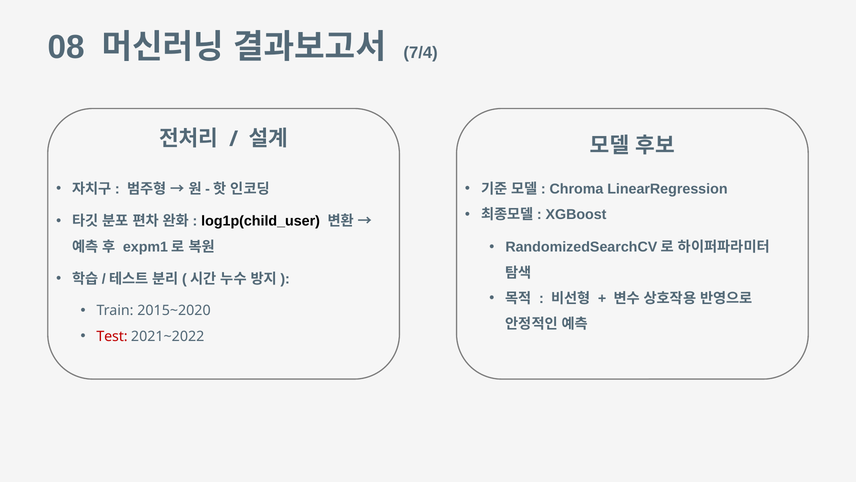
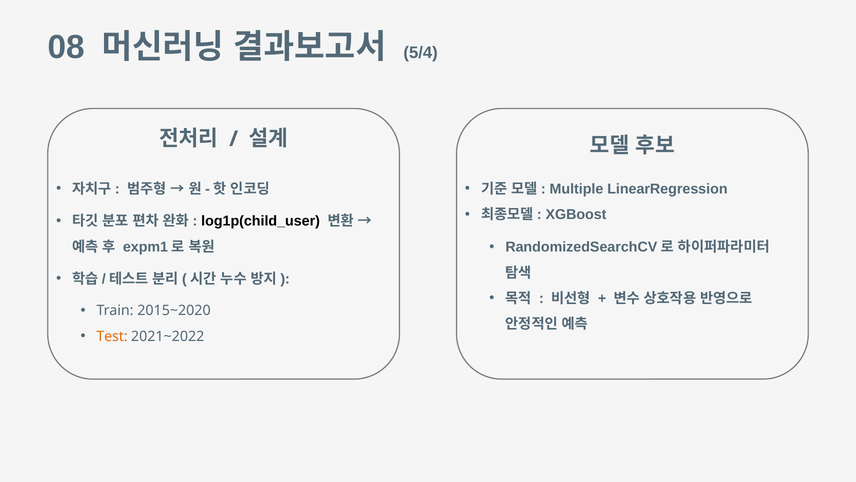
7/4: 7/4 -> 5/4
Chroma: Chroma -> Multiple
Test colour: red -> orange
